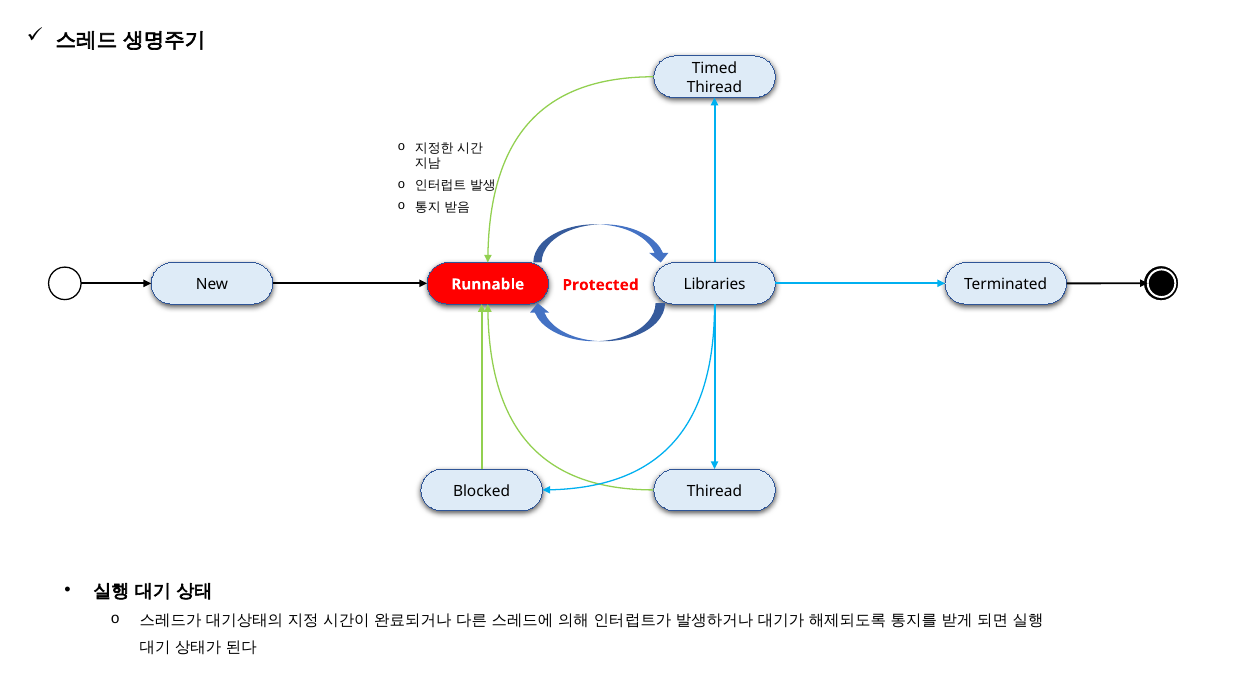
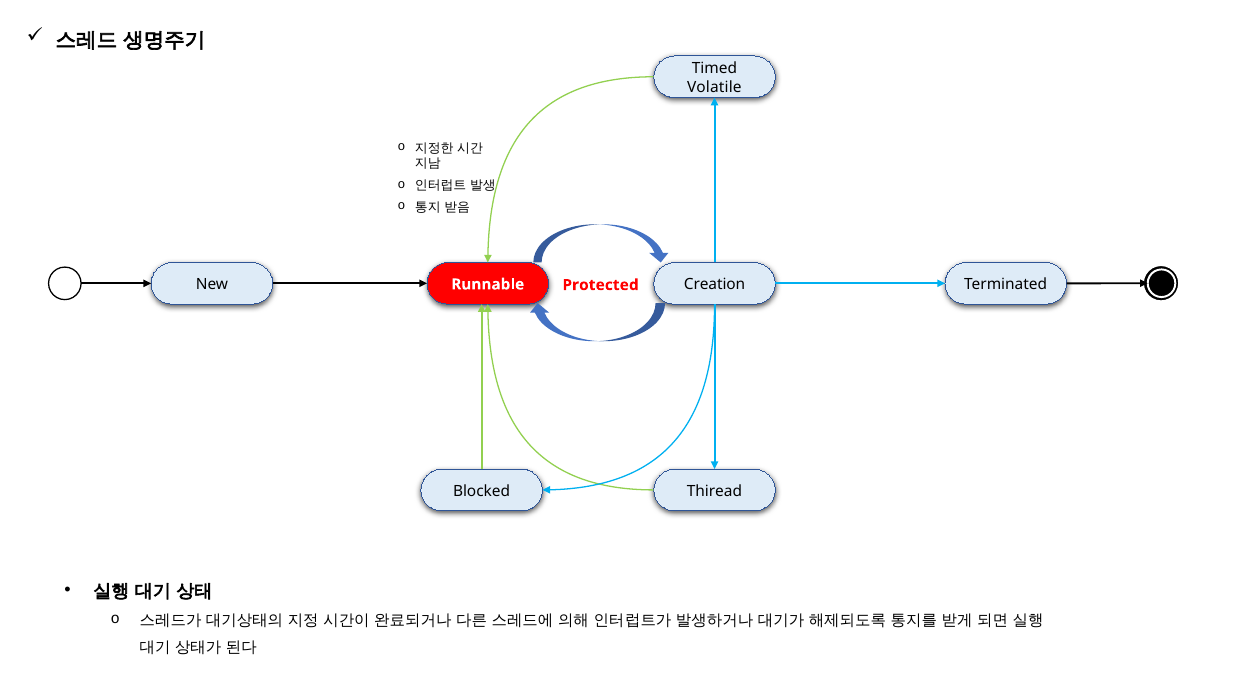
Thiread at (714, 87): Thiread -> Volatile
Libraries: Libraries -> Creation
